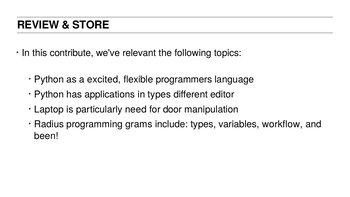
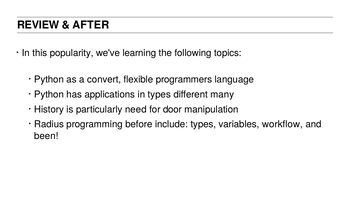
STORE: STORE -> AFTER
contribute: contribute -> popularity
relevant: relevant -> learning
excited: excited -> convert
editor: editor -> many
Laptop: Laptop -> History
grams: grams -> before
